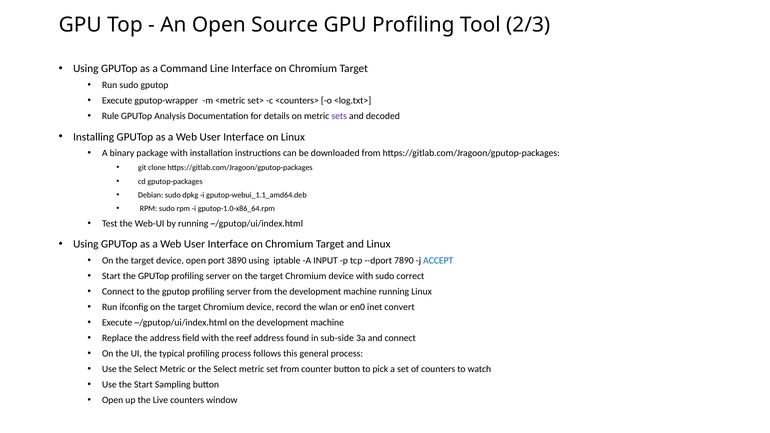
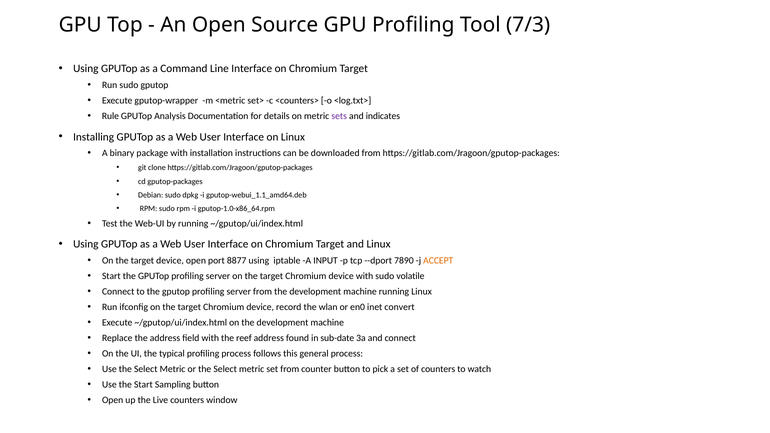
2/3: 2/3 -> 7/3
decoded: decoded -> indicates
3890: 3890 -> 8877
ACCEPT colour: blue -> orange
correct: correct -> volatile
sub-side: sub-side -> sub-date
